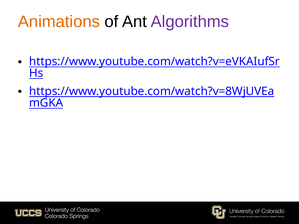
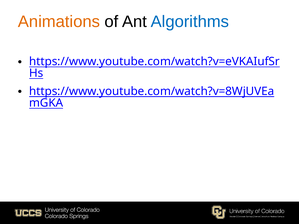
Algorithms colour: purple -> blue
